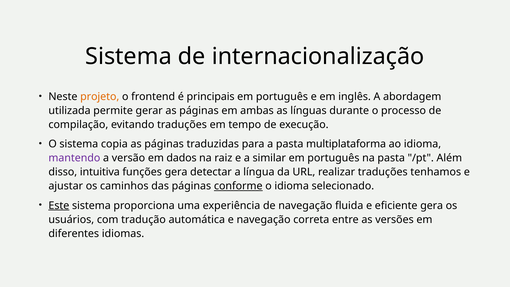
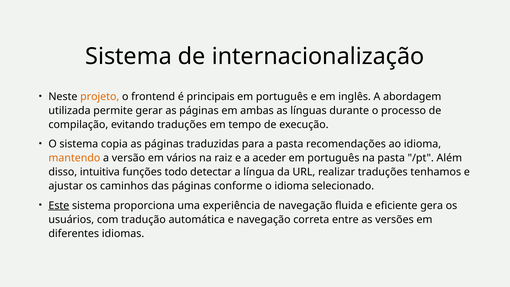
multiplataforma: multiplataforma -> recomendações
mantendo colour: purple -> orange
dados: dados -> vários
similar: similar -> aceder
funções gera: gera -> todo
conforme underline: present -> none
